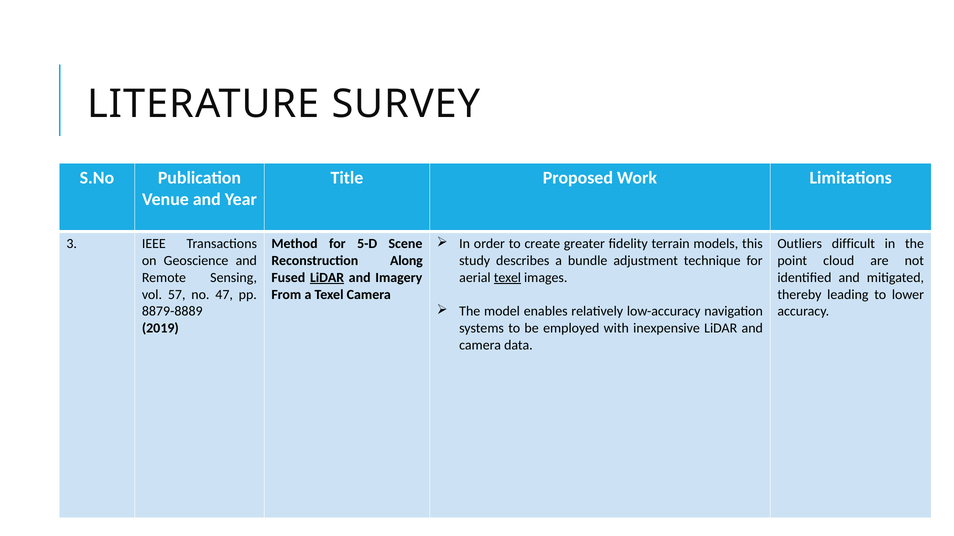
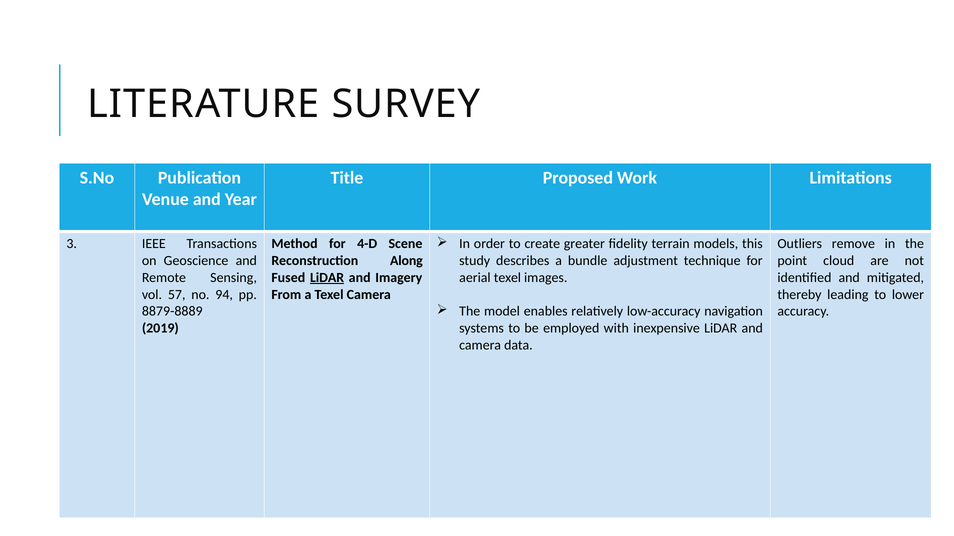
5-D: 5-D -> 4-D
difficult: difficult -> remove
texel at (507, 278) underline: present -> none
47: 47 -> 94
